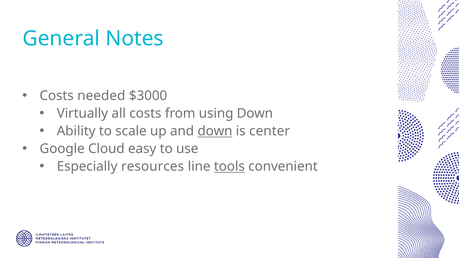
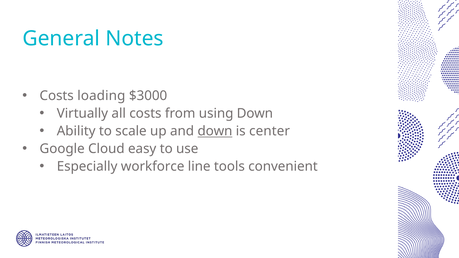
needed: needed -> loading
resources: resources -> workforce
tools underline: present -> none
